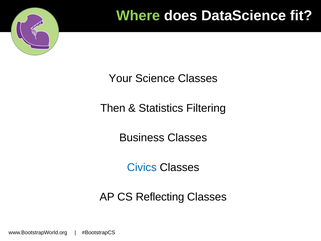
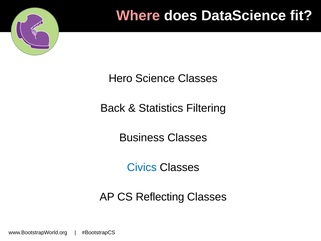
Where colour: light green -> pink
Your: Your -> Hero
Then: Then -> Back
